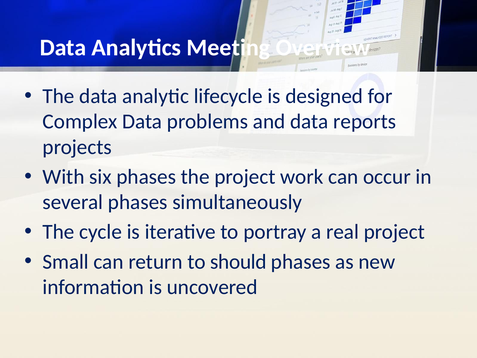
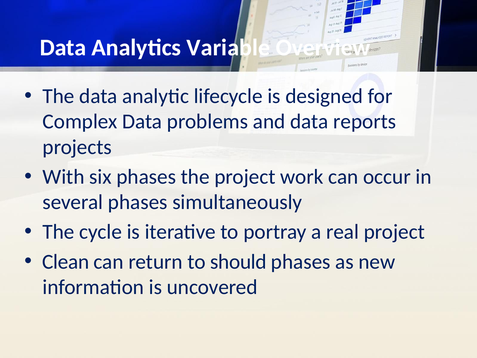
Meeting: Meeting -> Variable
Small: Small -> Clean
